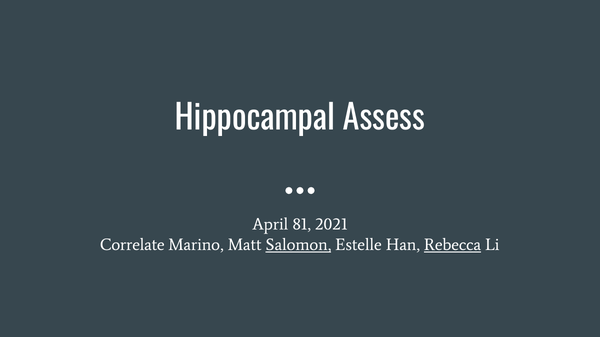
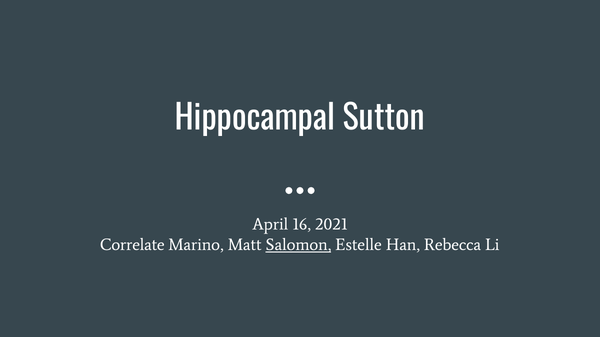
Assess: Assess -> Sutton
81: 81 -> 16
Rebecca underline: present -> none
